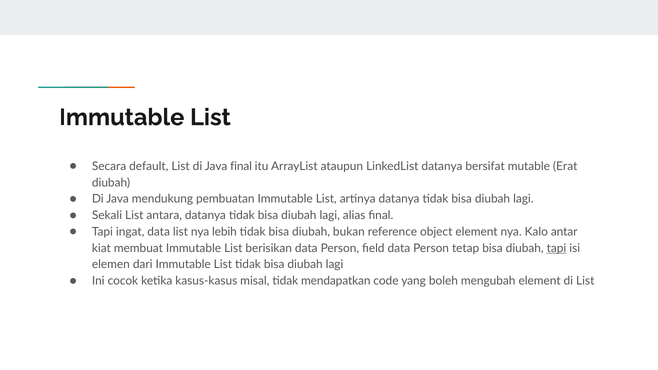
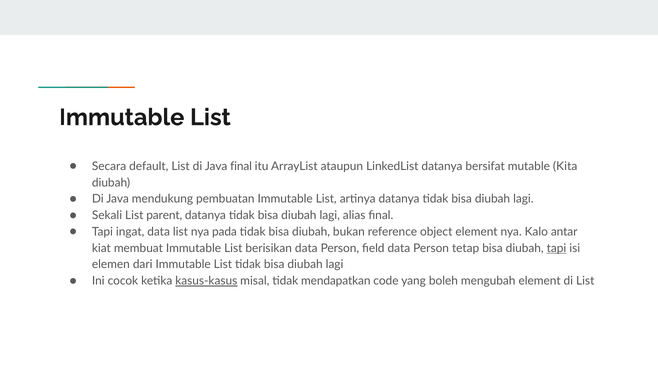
Erat: Erat -> Kita
antara: antara -> parent
lebih: lebih -> pada
kasus-kasus underline: none -> present
